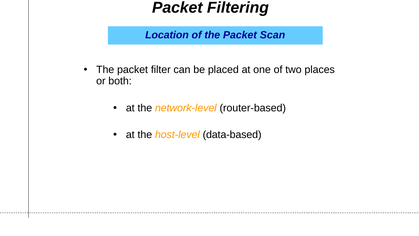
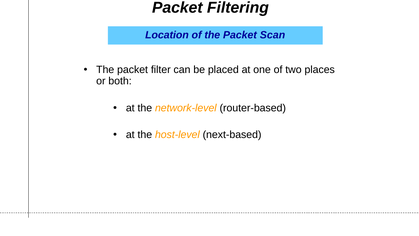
data-based: data-based -> next-based
